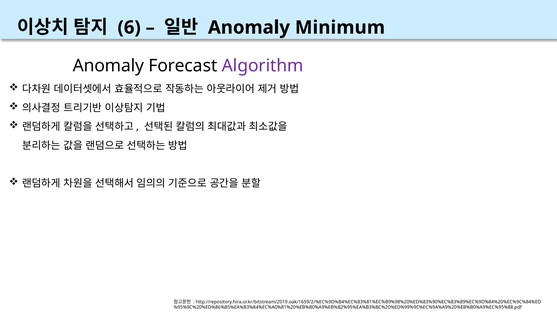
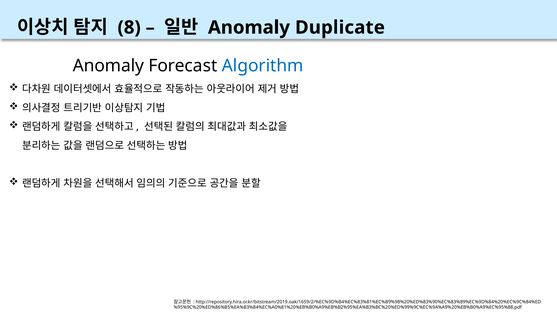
6: 6 -> 8
Minimum: Minimum -> Duplicate
Algorithm colour: purple -> blue
